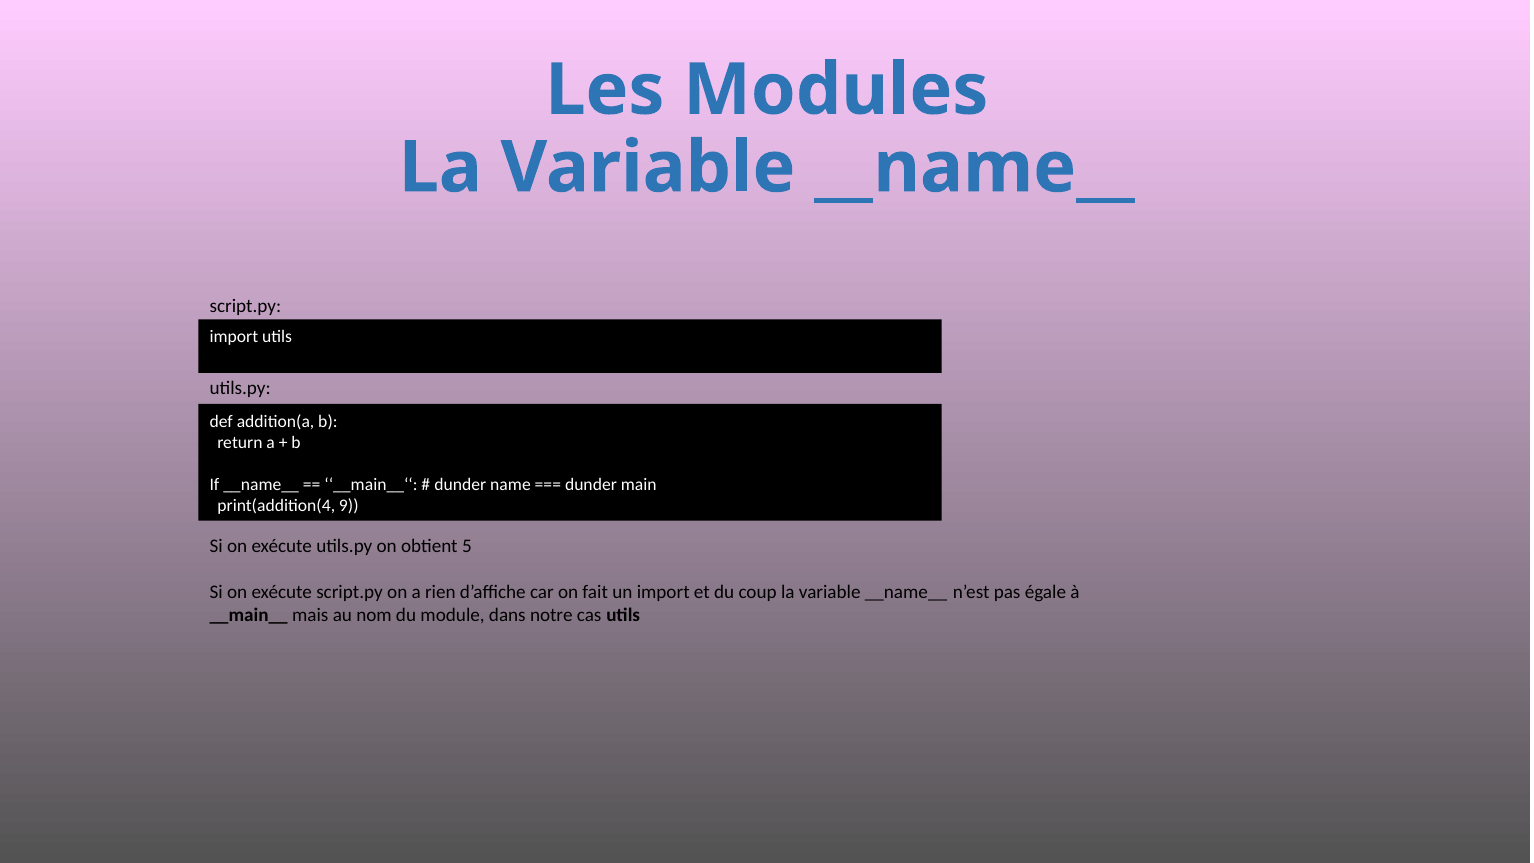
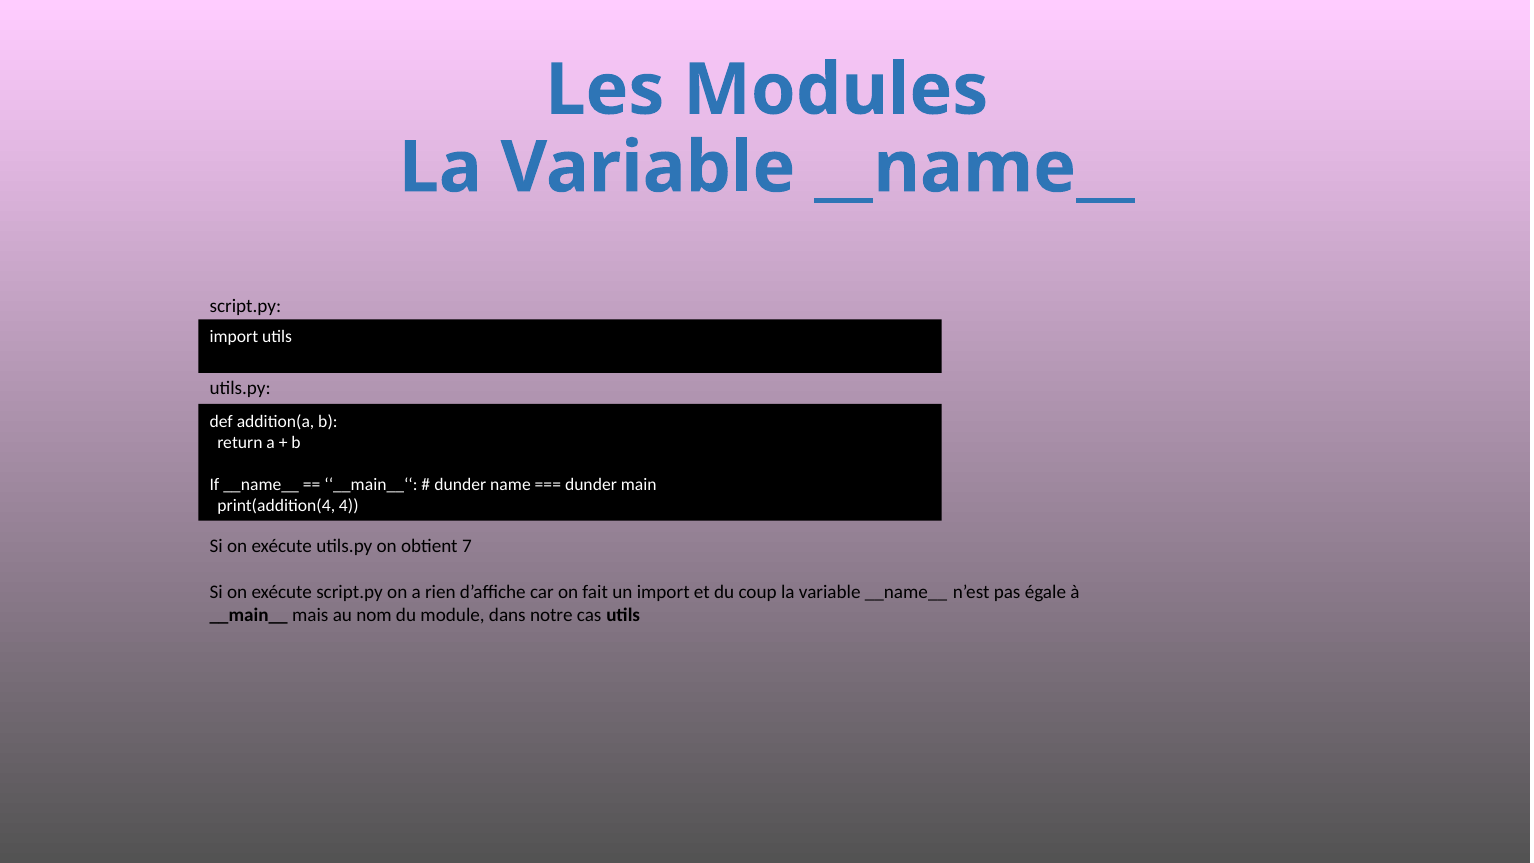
9: 9 -> 4
5: 5 -> 7
